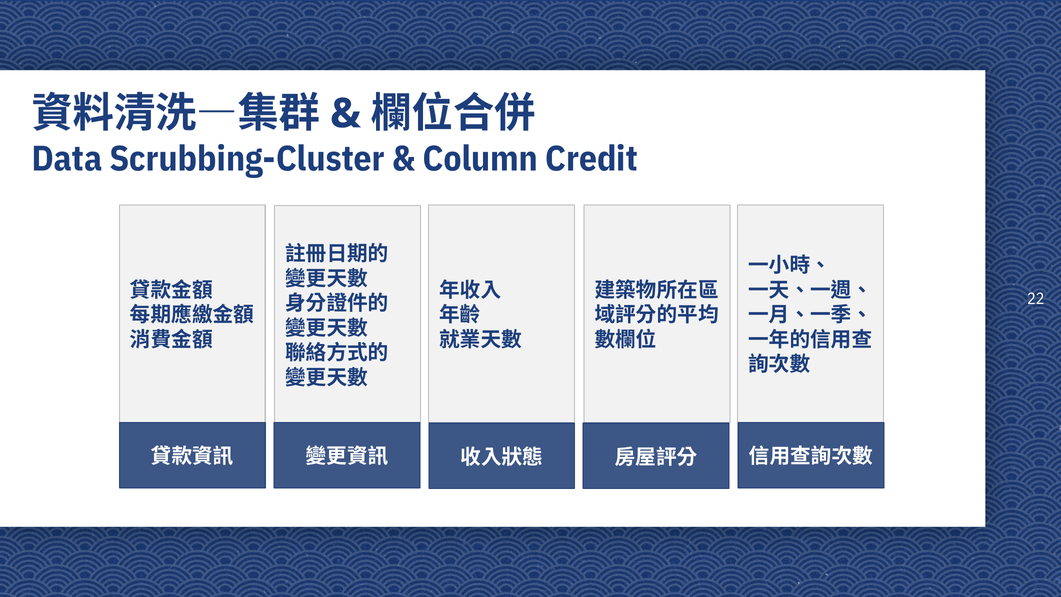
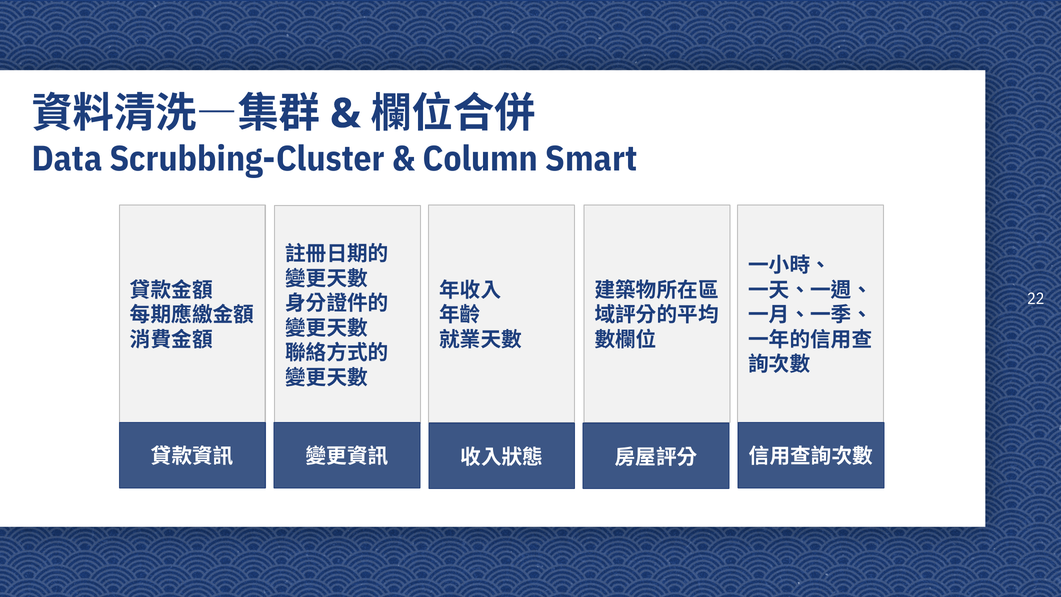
Credit: Credit -> Smart
